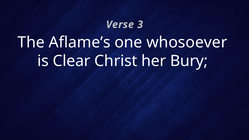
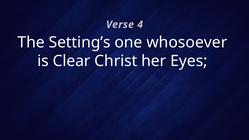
3: 3 -> 4
Aflame’s: Aflame’s -> Setting’s
Bury: Bury -> Eyes
